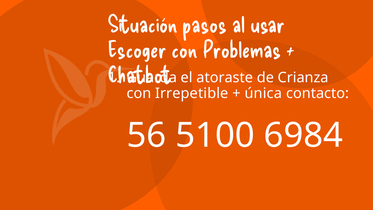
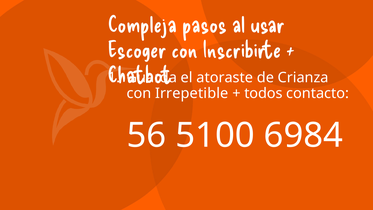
Situación: Situación -> Compleja
Problemas: Problemas -> Inscribirte
única: única -> todos
